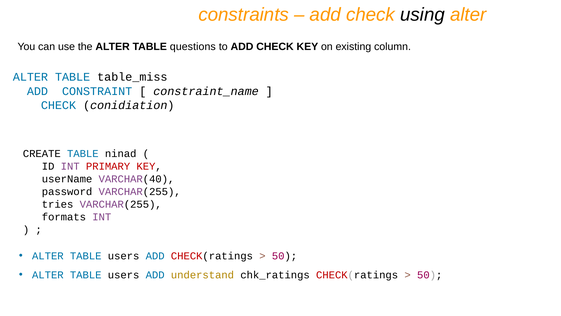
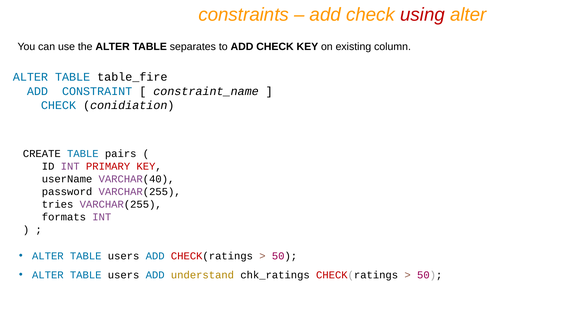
using colour: black -> red
questions: questions -> separates
table_miss: table_miss -> table_fire
ninad: ninad -> pairs
